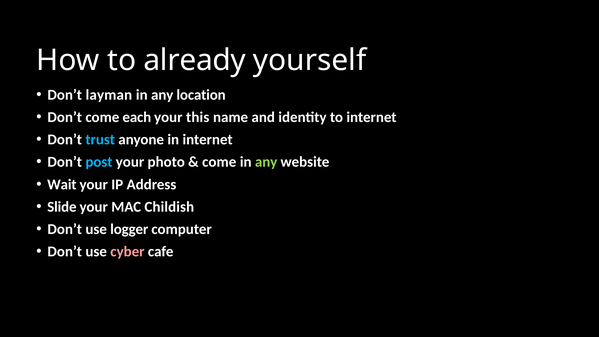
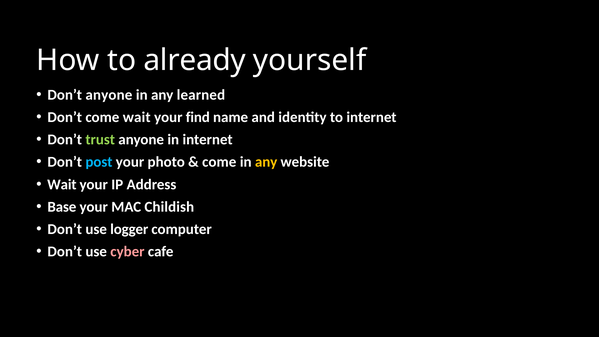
Don’t layman: layman -> anyone
location: location -> learned
come each: each -> wait
this: this -> find
trust colour: light blue -> light green
any at (266, 162) colour: light green -> yellow
Slide: Slide -> Base
